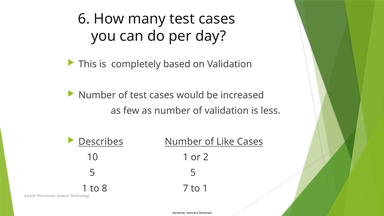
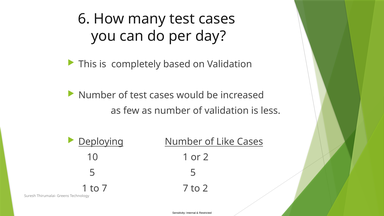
Describes: Describes -> Deploying
to 8: 8 -> 7
to 1: 1 -> 2
